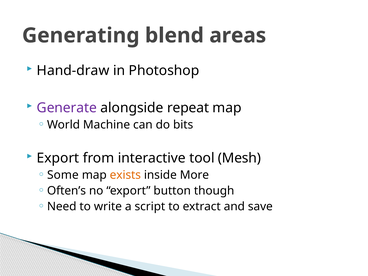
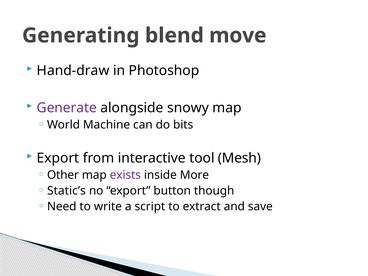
areas: areas -> move
repeat: repeat -> snowy
Some: Some -> Other
exists colour: orange -> purple
Often’s: Often’s -> Static’s
